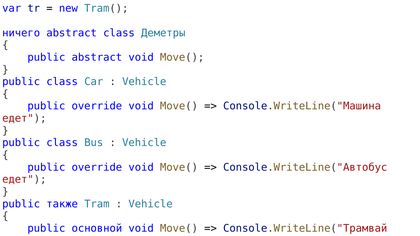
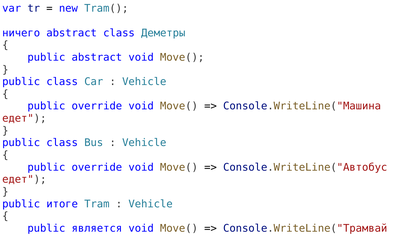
также: также -> итоге
основной: основной -> является
